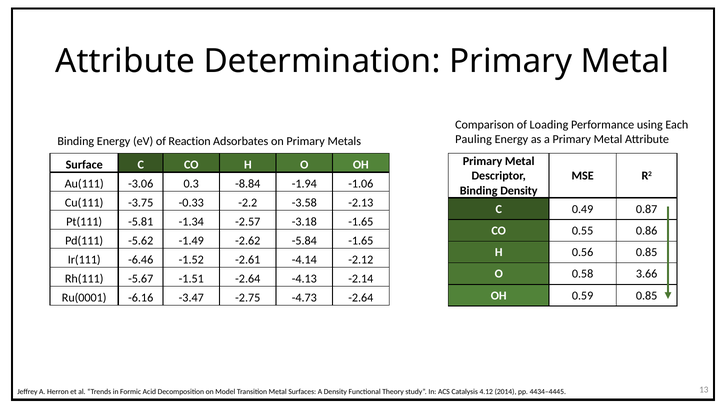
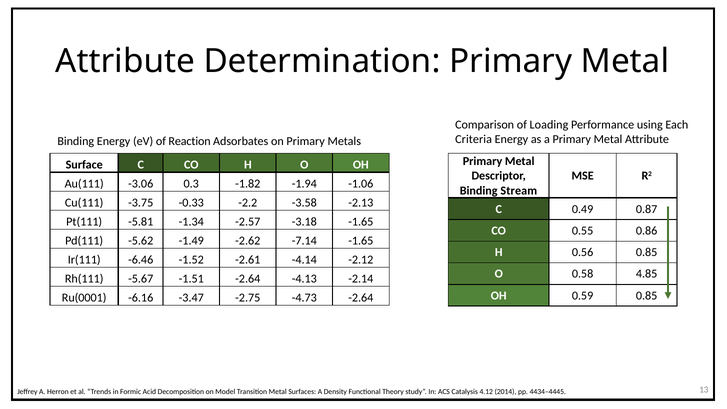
Pauling: Pauling -> Criteria
-8.84: -8.84 -> -1.82
Binding Density: Density -> Stream
-5.84: -5.84 -> -7.14
3.66: 3.66 -> 4.85
